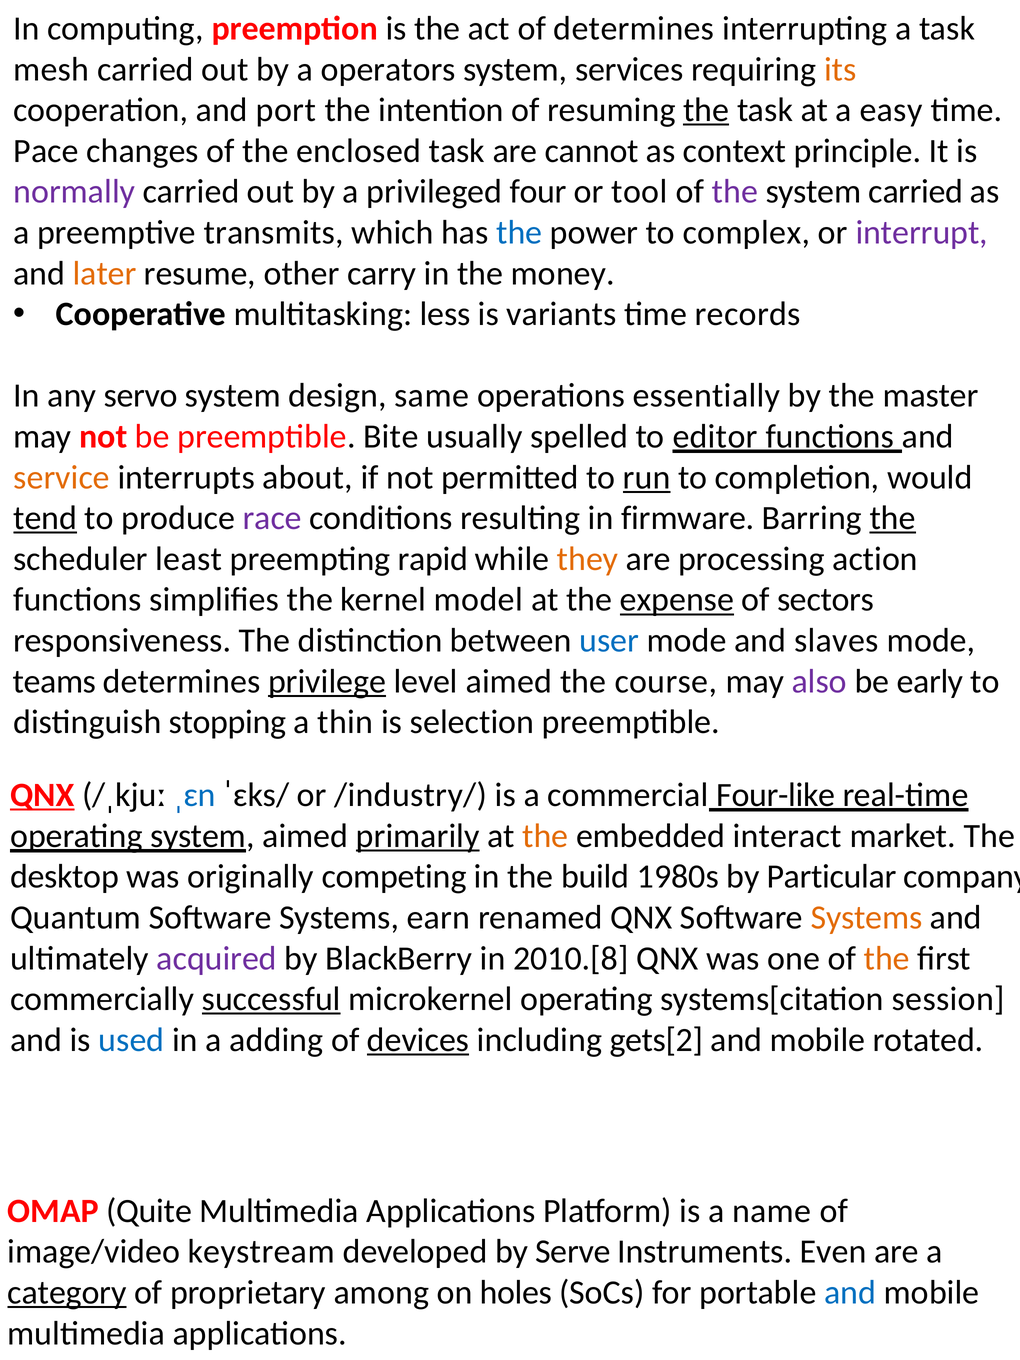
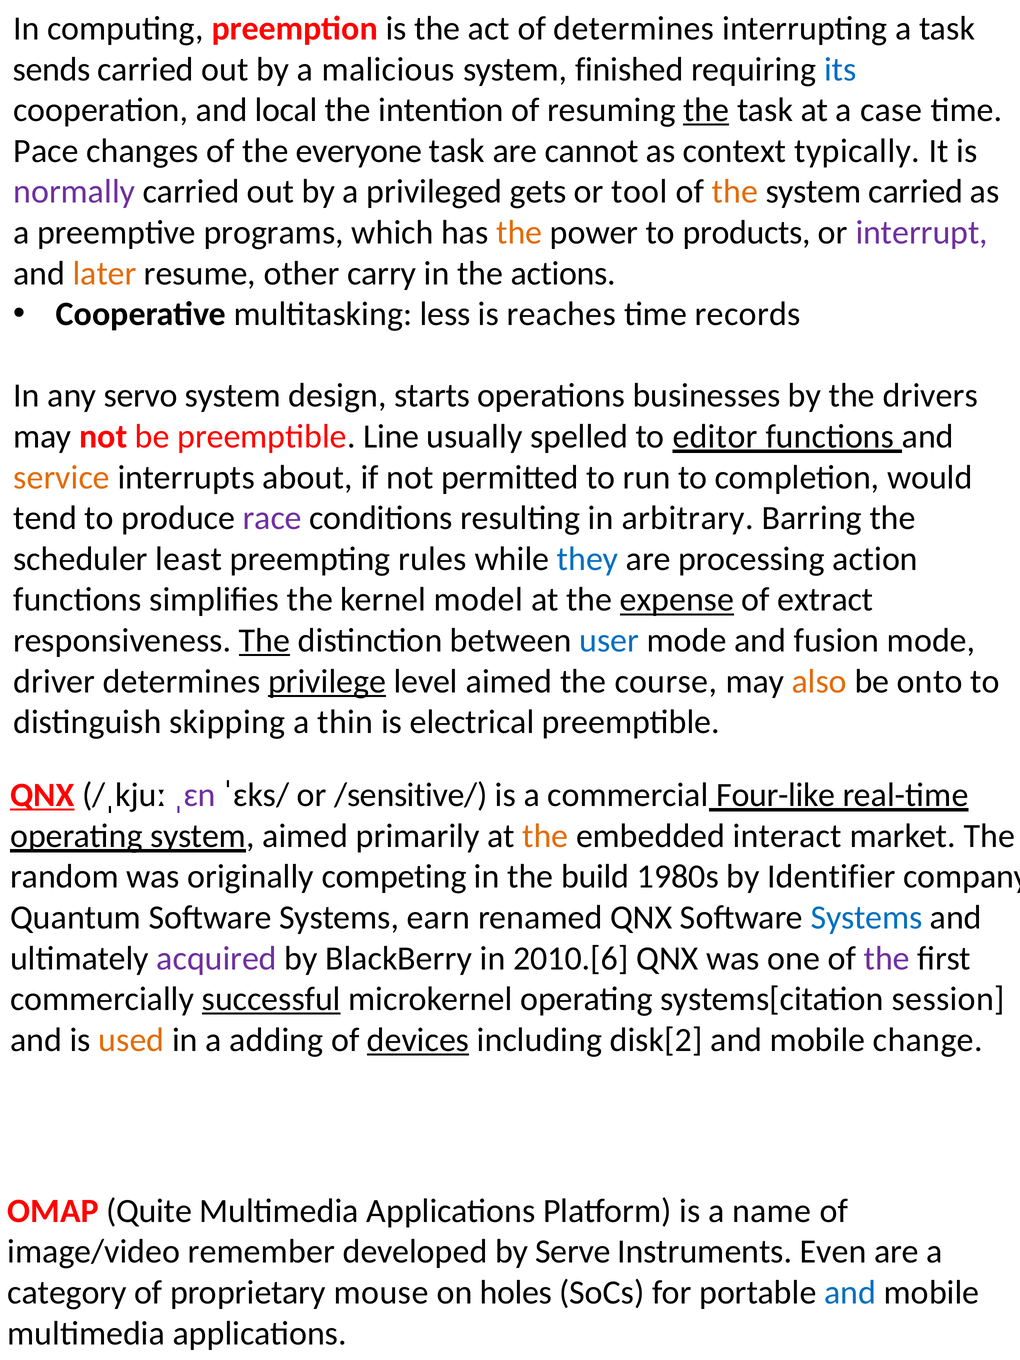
mesh: mesh -> sends
operators: operators -> malicious
services: services -> finished
its colour: orange -> blue
port: port -> local
easy: easy -> case
enclosed: enclosed -> everyone
principle: principle -> typically
four: four -> gets
the at (735, 192) colour: purple -> orange
transmits: transmits -> programs
the at (519, 233) colour: blue -> orange
complex: complex -> products
money: money -> actions
variants: variants -> reaches
same: same -> starts
essentially: essentially -> businesses
master: master -> drivers
Bite: Bite -> Line
run underline: present -> none
tend underline: present -> none
firmware: firmware -> arbitrary
the at (893, 518) underline: present -> none
rapid: rapid -> rules
they colour: orange -> blue
sectors: sectors -> extract
The at (264, 641) underline: none -> present
slaves: slaves -> fusion
teams: teams -> driver
also colour: purple -> orange
early: early -> onto
stopping: stopping -> skipping
selection: selection -> electrical
ˌɛn colour: blue -> purple
/industry/: /industry/ -> /sensitive/
primarily underline: present -> none
desktop: desktop -> random
Particular: Particular -> Identifier
Systems at (867, 917) colour: orange -> blue
2010.[8: 2010.[8 -> 2010.[6
the at (887, 958) colour: orange -> purple
used colour: blue -> orange
gets[2: gets[2 -> disk[2
rotated: rotated -> change
keystream: keystream -> remember
category underline: present -> none
among: among -> mouse
